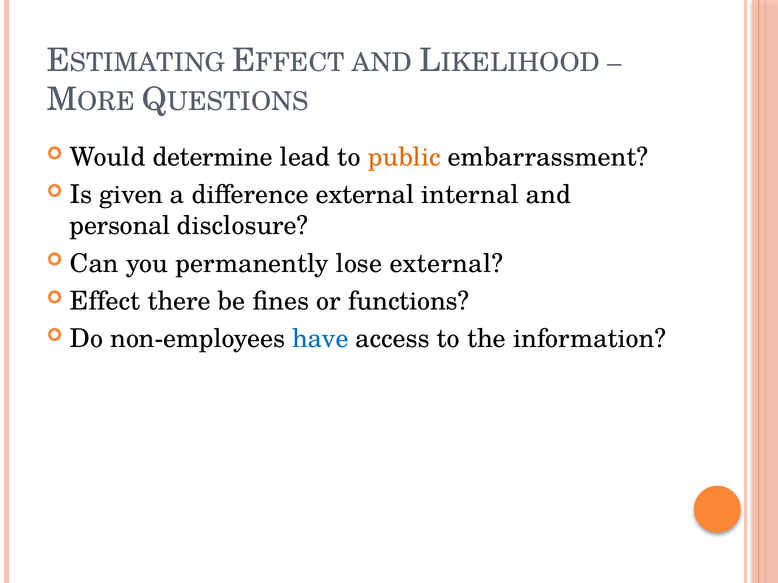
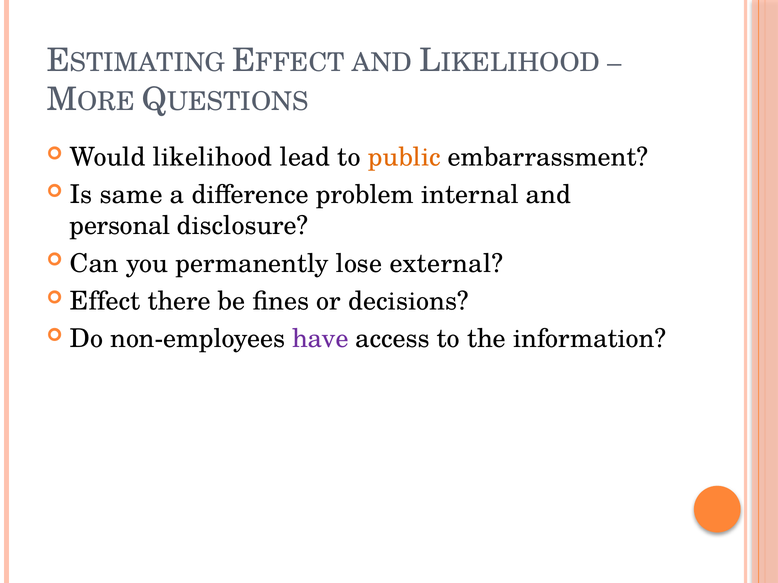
determine: determine -> likelihood
given: given -> same
difference external: external -> problem
functions: functions -> decisions
have colour: blue -> purple
